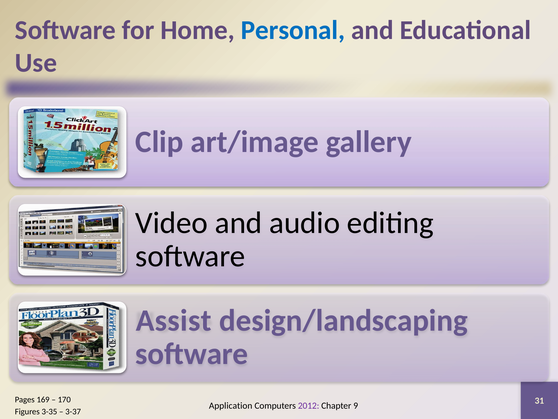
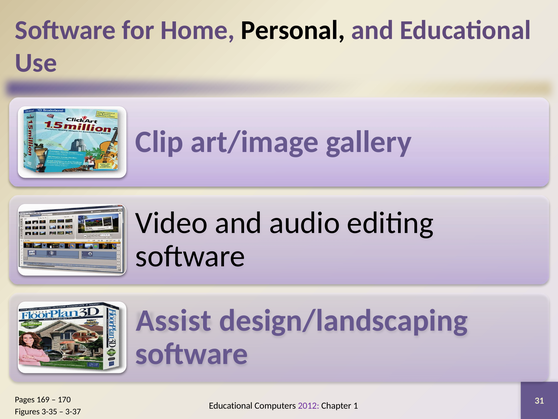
Personal colour: blue -> black
Application at (231, 405): Application -> Educational
9: 9 -> 1
